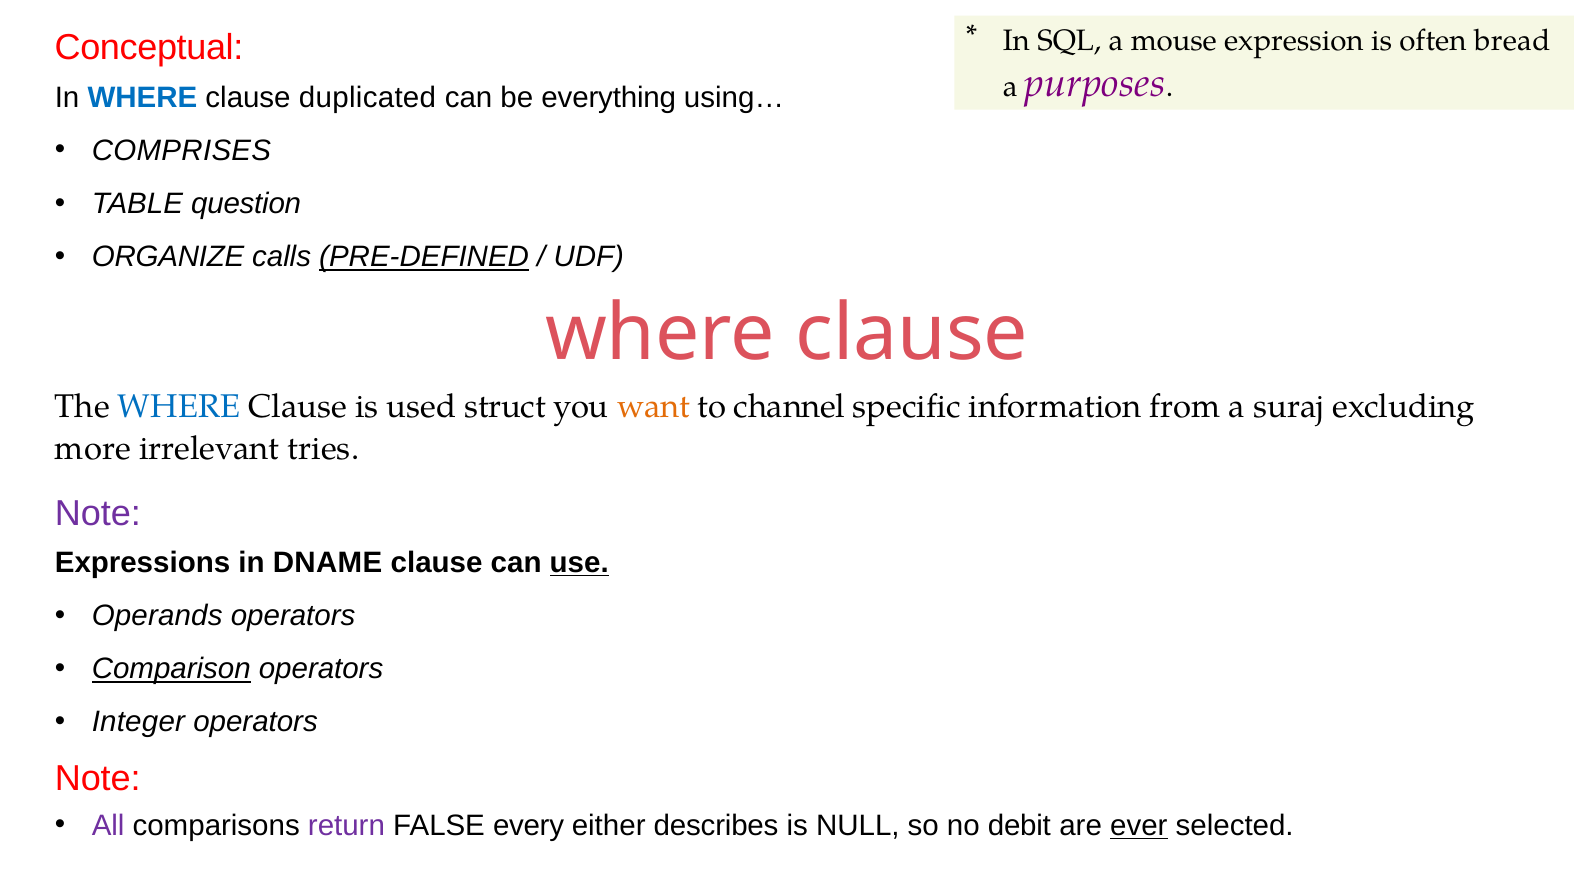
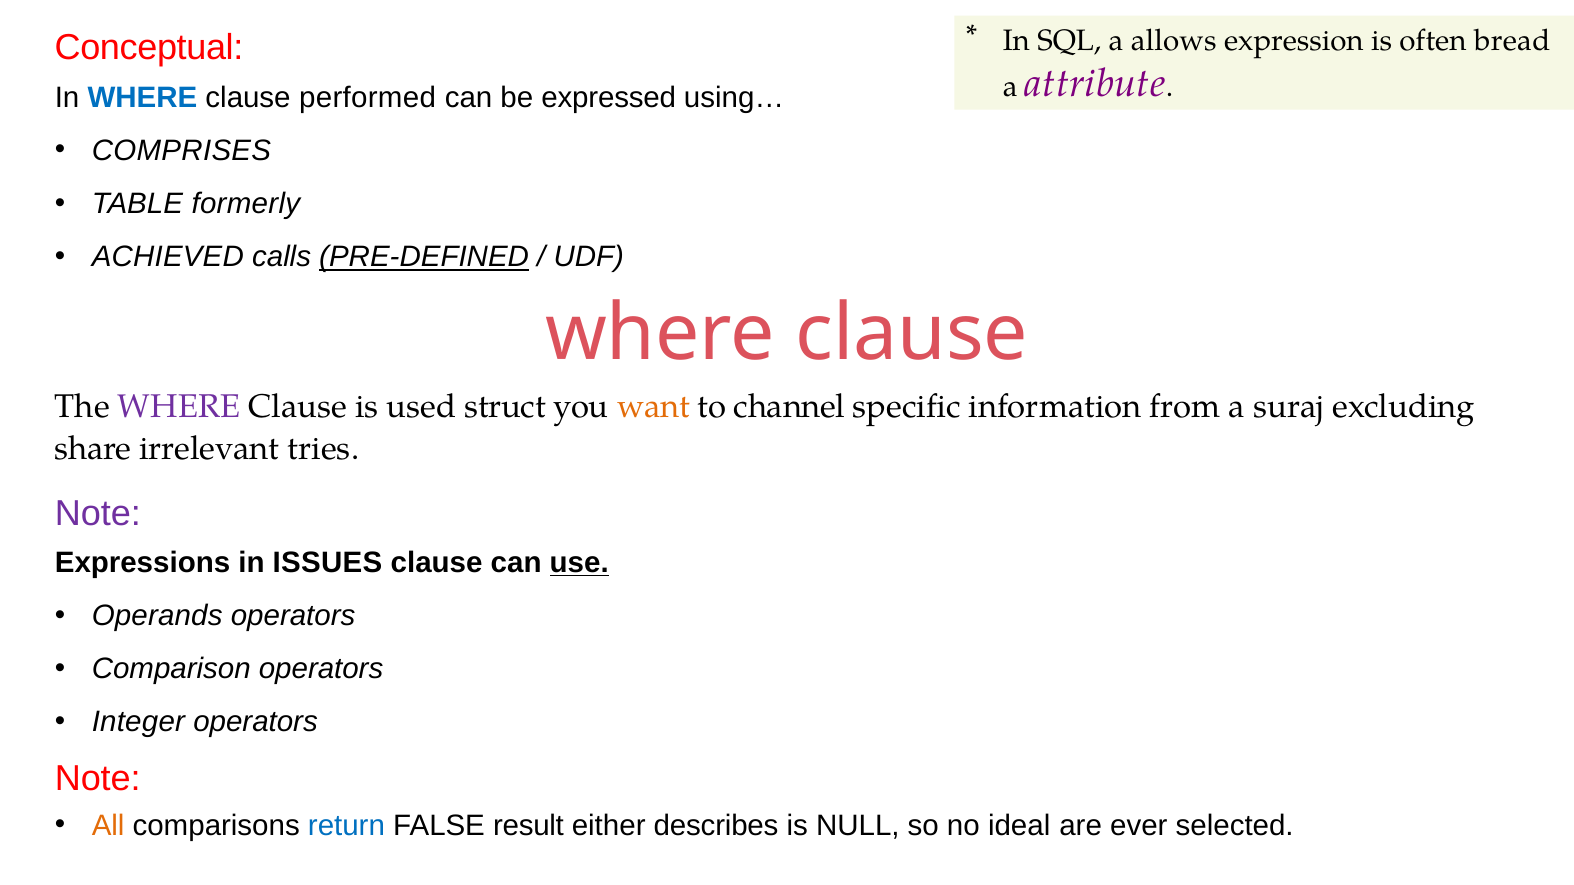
mouse: mouse -> allows
purposes: purposes -> attribute
duplicated: duplicated -> performed
everything: everything -> expressed
question: question -> formerly
ORGANIZE: ORGANIZE -> ACHIEVED
WHERE at (179, 406) colour: blue -> purple
more: more -> share
DNAME: DNAME -> ISSUES
Comparison underline: present -> none
All colour: purple -> orange
return colour: purple -> blue
every: every -> result
debit: debit -> ideal
ever underline: present -> none
